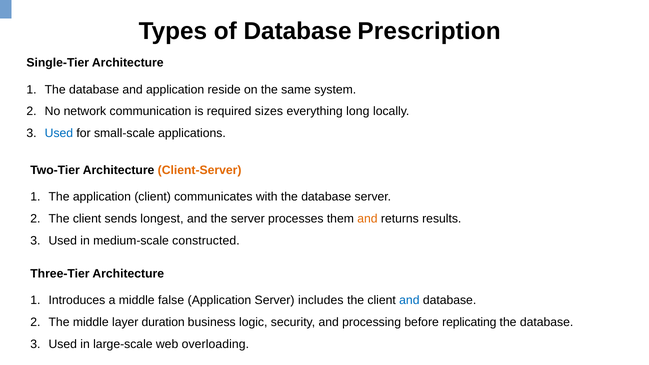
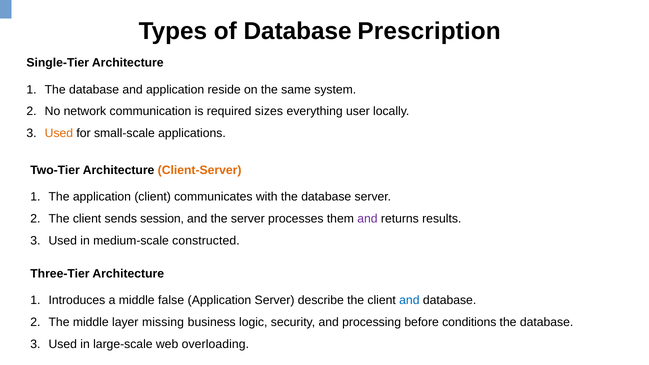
long: long -> user
Used at (59, 133) colour: blue -> orange
longest: longest -> session
and at (367, 219) colour: orange -> purple
includes: includes -> describe
duration: duration -> missing
replicating: replicating -> conditions
